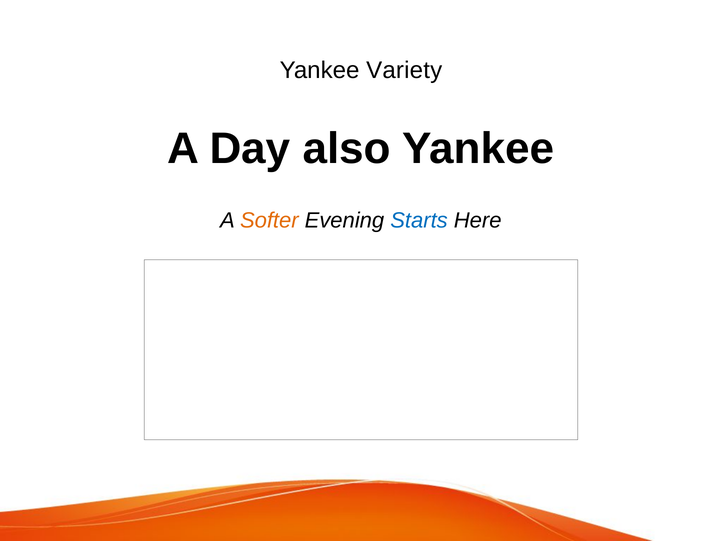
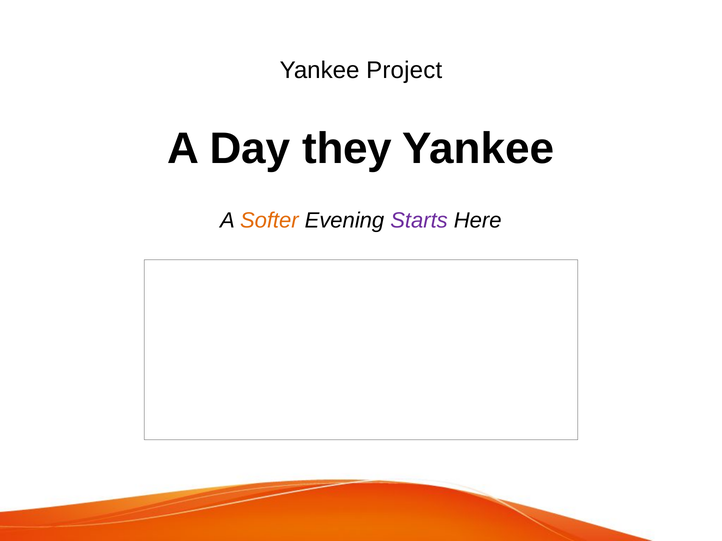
Variety: Variety -> Project
also: also -> they
Starts colour: blue -> purple
